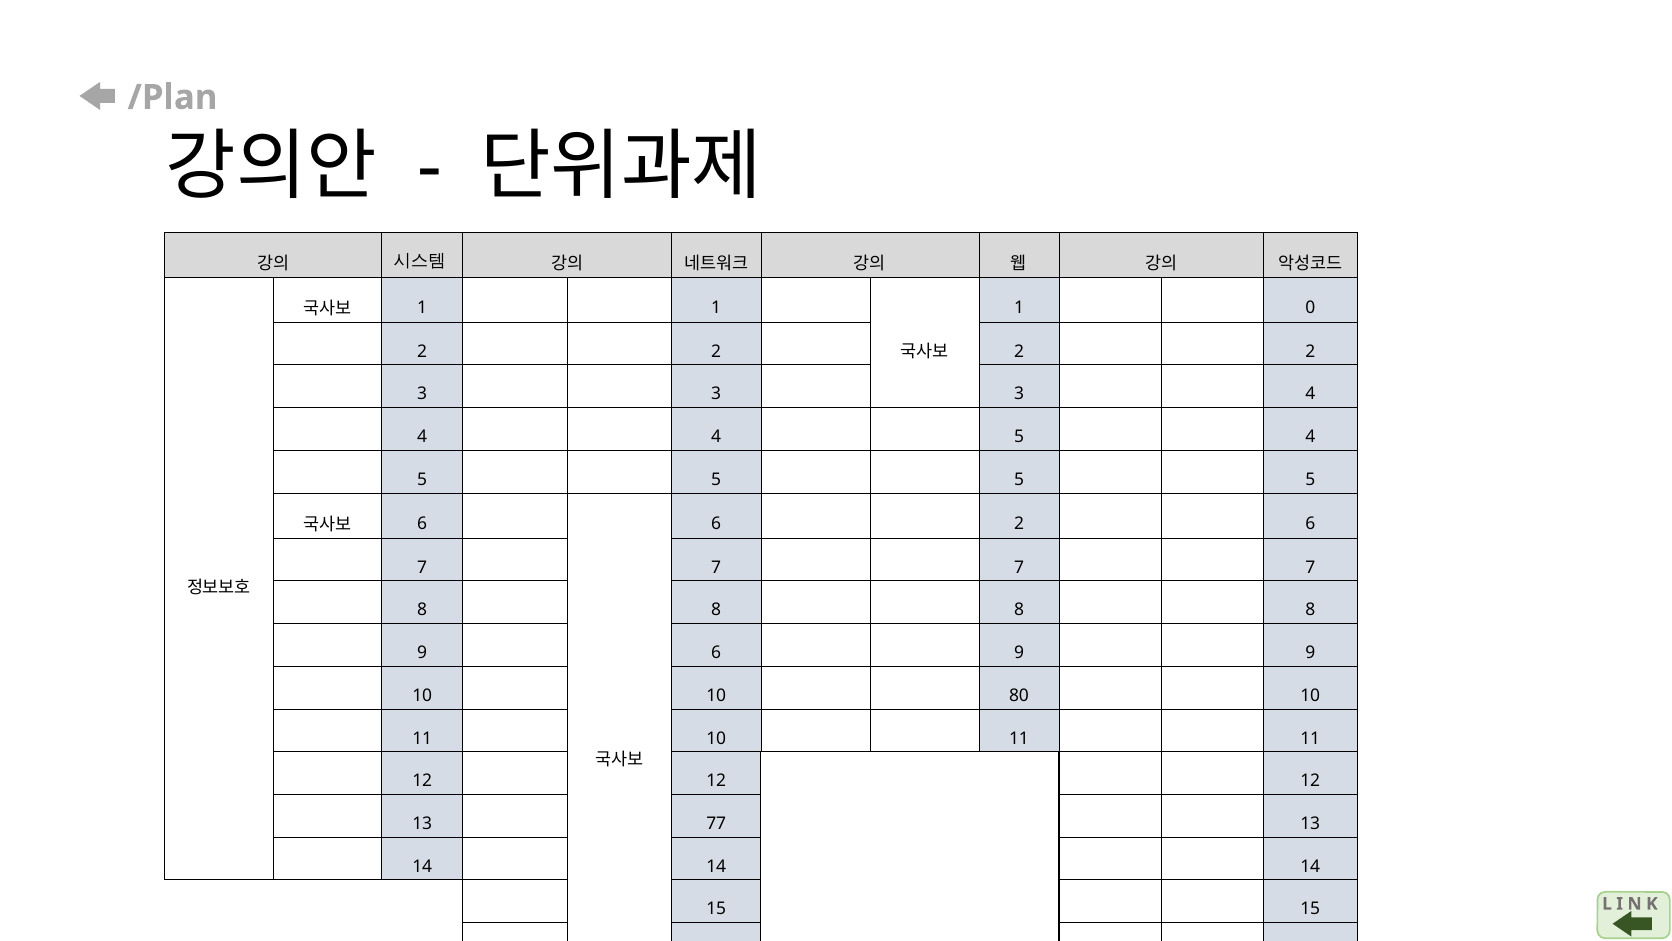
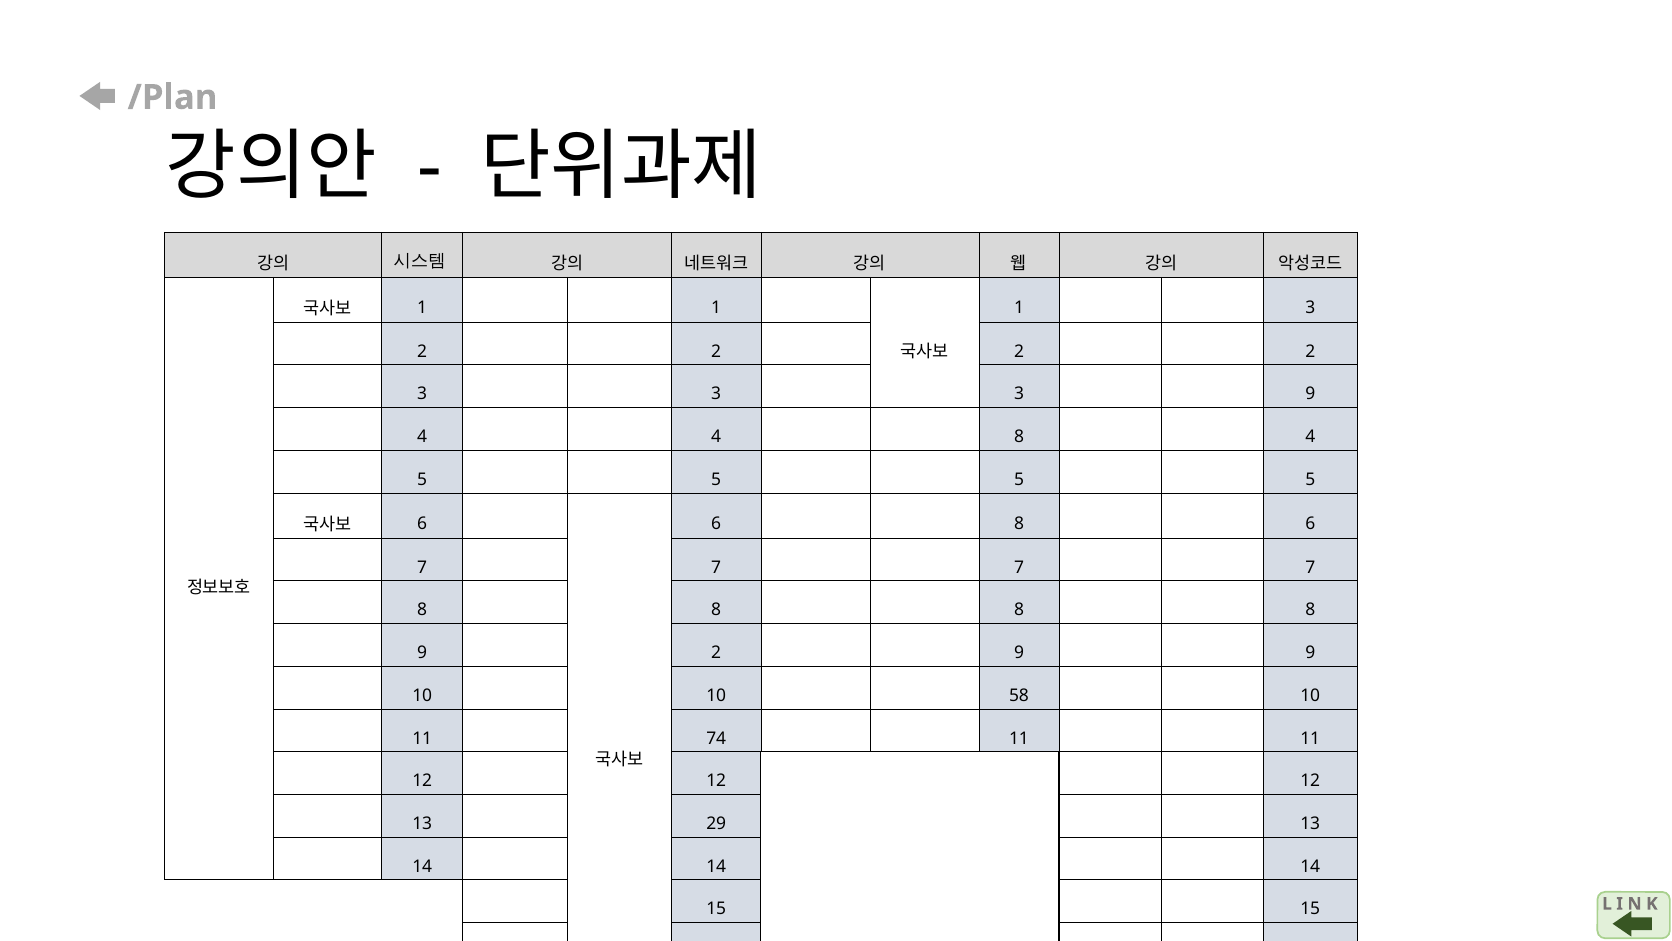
1 0: 0 -> 3
3 4: 4 -> 9
4 4 5: 5 -> 8
6 2: 2 -> 8
9 6: 6 -> 2
80: 80 -> 58
11 10: 10 -> 74
77: 77 -> 29
